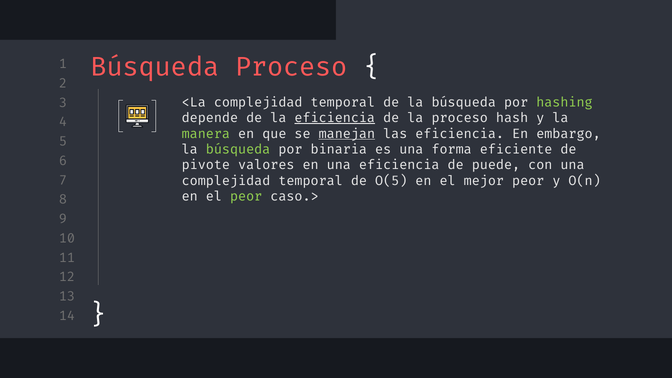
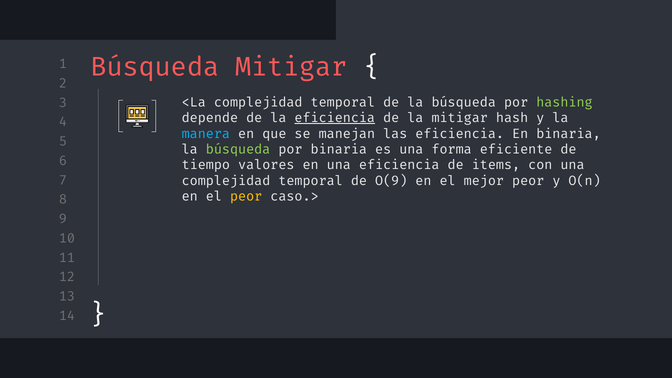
Búsqueda Proceso: Proceso -> Mitigar
la proceso: proceso -> mitigar
manera colour: light green -> light blue
manejan underline: present -> none
En embargo: embargo -> binaria
pivote: pivote -> tiempo
puede: puede -> items
O(5: O(5 -> O(9
peor at (246, 196) colour: light green -> yellow
